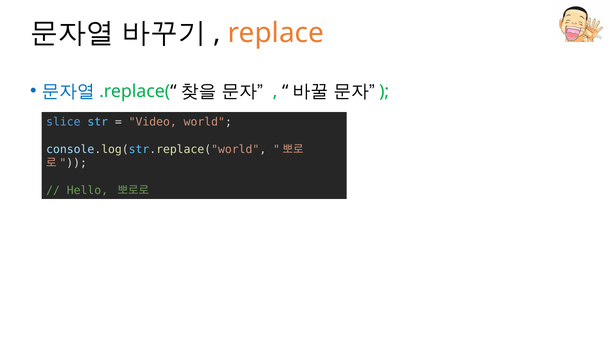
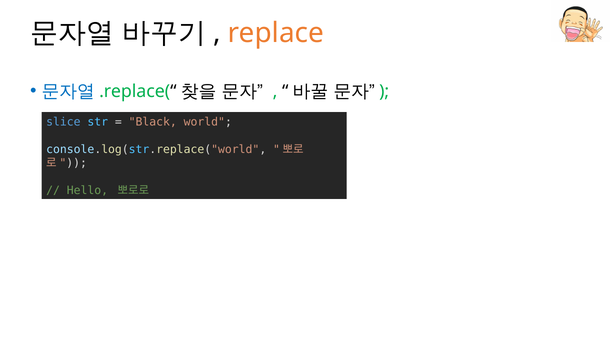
Video: Video -> Black
